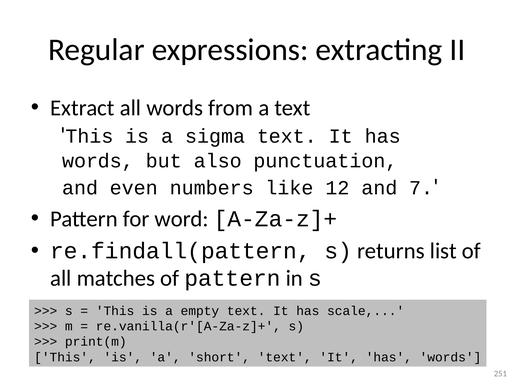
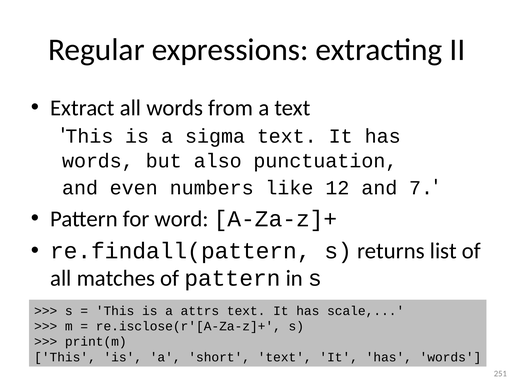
empty: empty -> attrs
re.vanilla(r'[A-Za-z]+: re.vanilla(r'[A-Za-z]+ -> re.isclose(r'[A-Za-z]+
